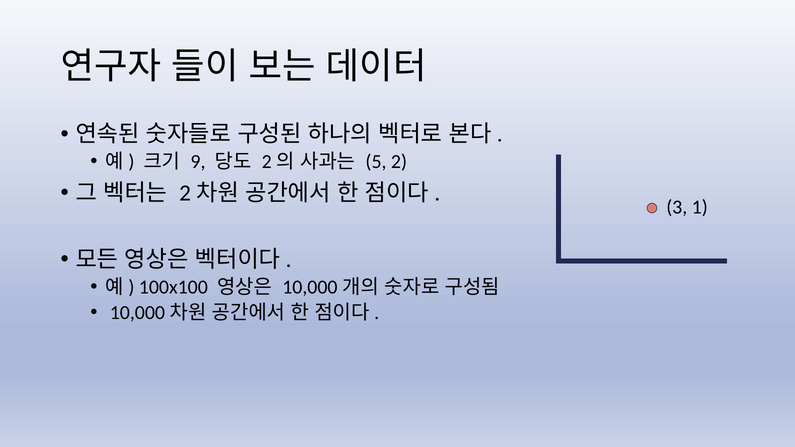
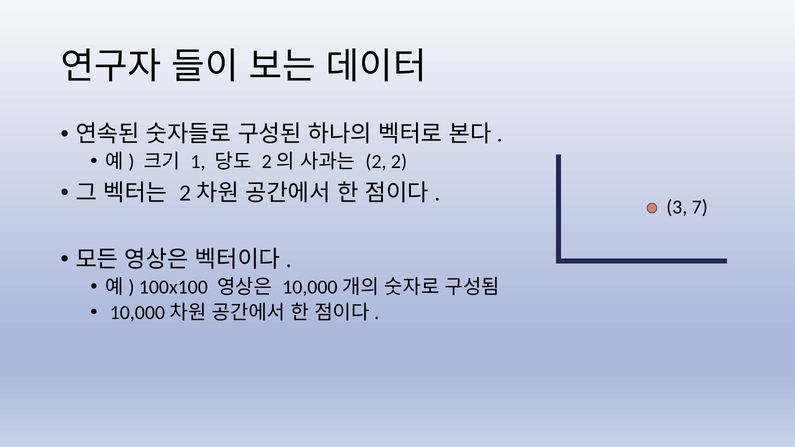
9: 9 -> 1
5 at (376, 162): 5 -> 2
1: 1 -> 7
